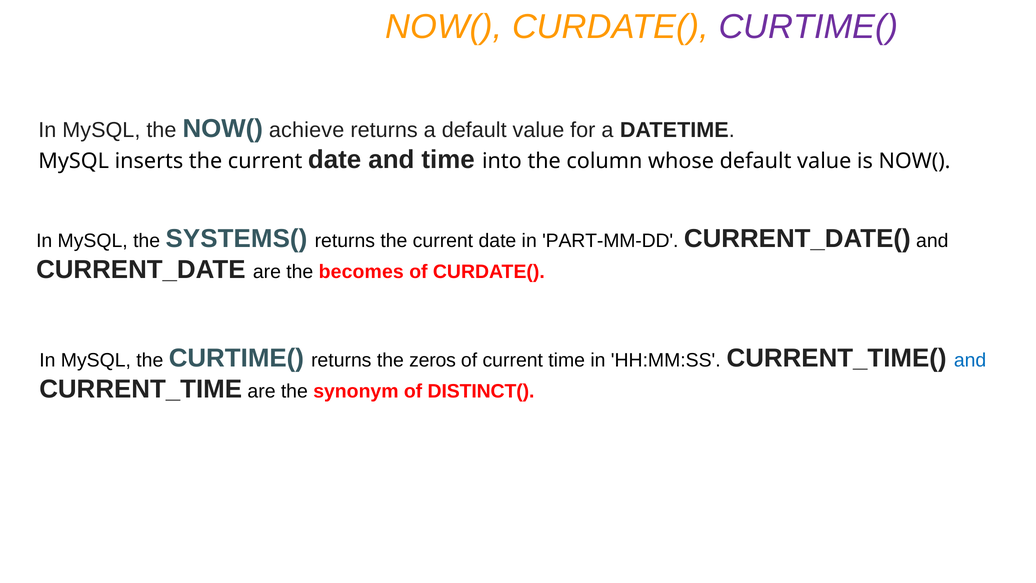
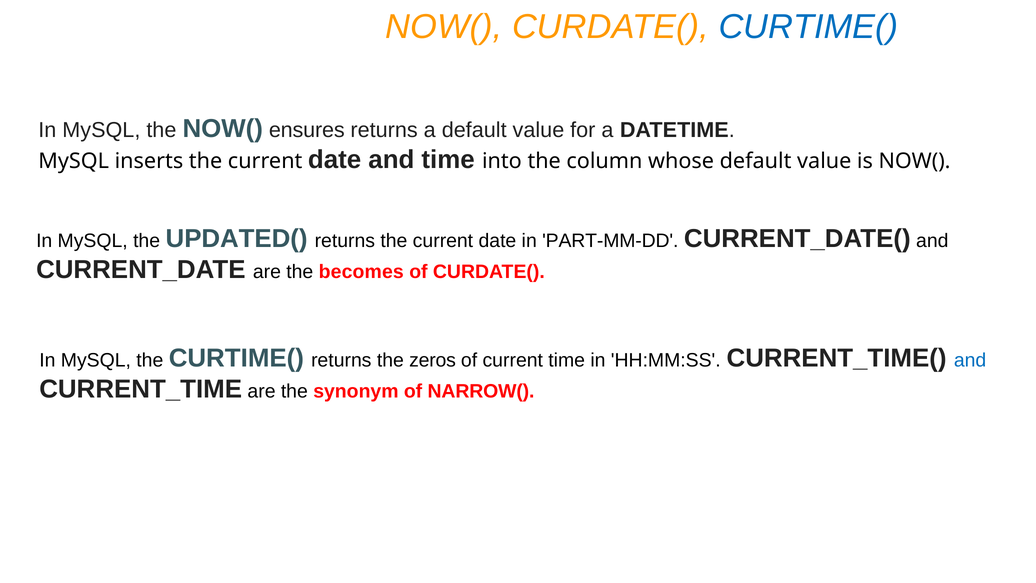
CURTIME( at (808, 27) colour: purple -> blue
achieve: achieve -> ensures
SYSTEMS(: SYSTEMS( -> UPDATED(
DISTINCT(: DISTINCT( -> NARROW(
